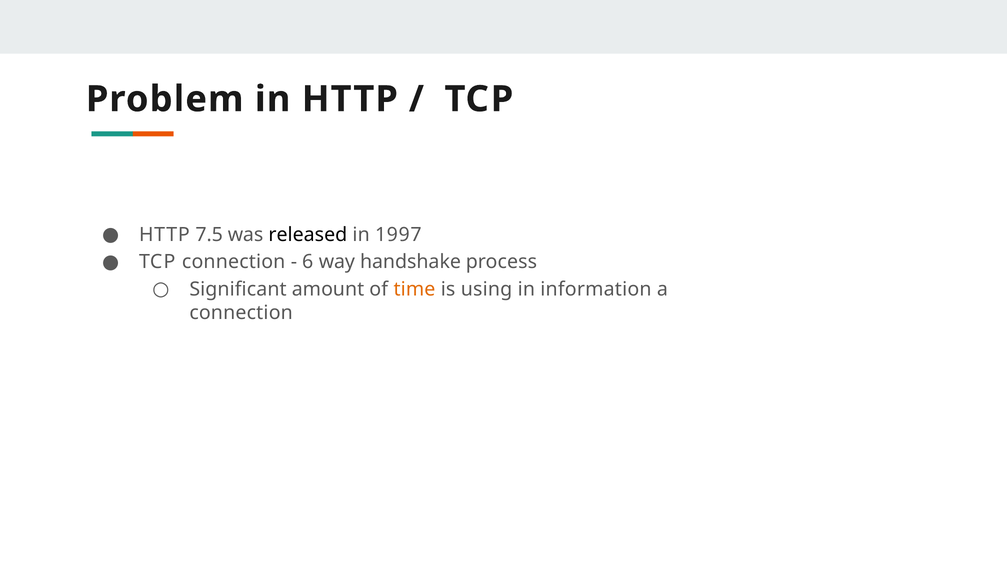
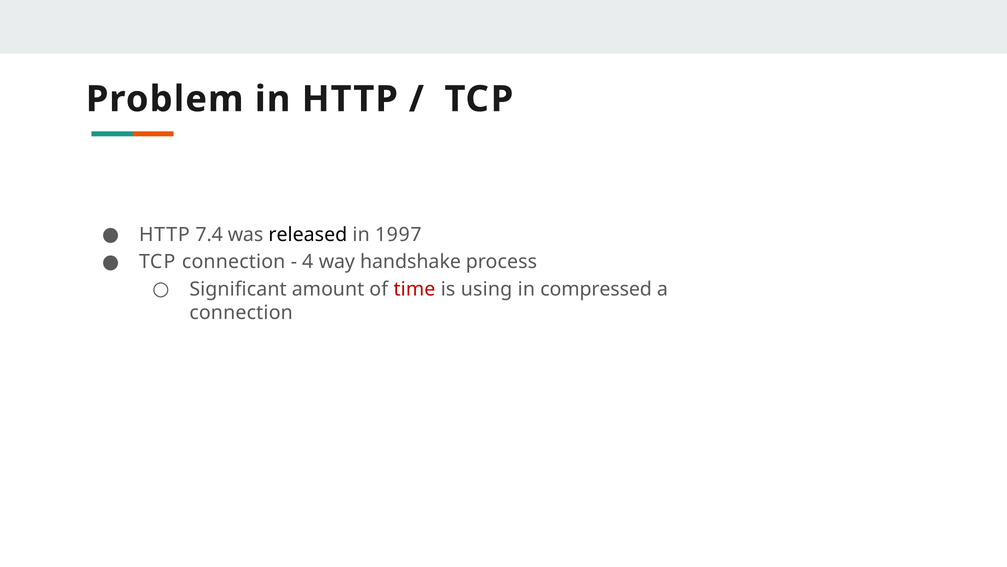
7.5: 7.5 -> 7.4
6: 6 -> 4
time colour: orange -> red
information: information -> compressed
